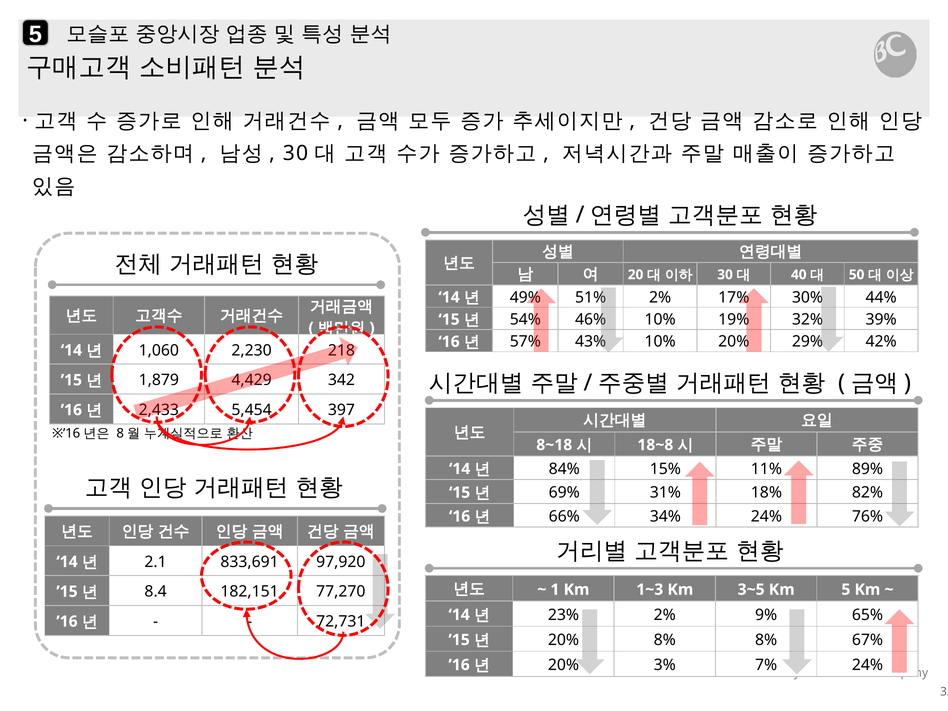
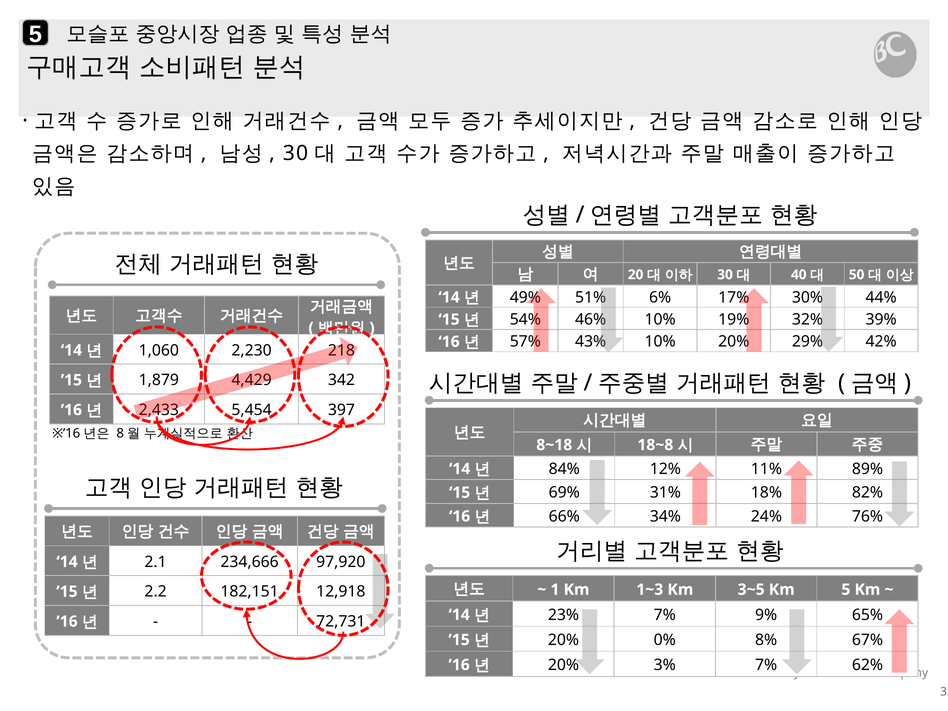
2% at (660, 297): 2% -> 6%
15%: 15% -> 12%
833,691: 833,691 -> 234,666
8.4: 8.4 -> 2.2
77,270: 77,270 -> 12,918
2% at (665, 615): 2% -> 7%
8% at (665, 640): 8% -> 0%
24% at (867, 665): 24% -> 62%
